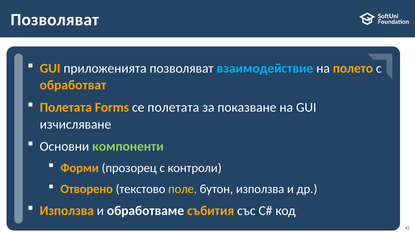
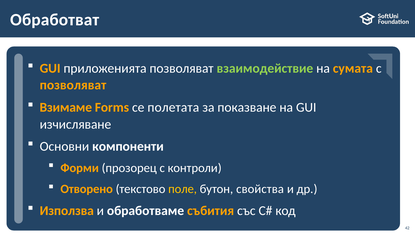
Позволяват at (55, 20): Позволяват -> Обработват
взаимодействие colour: light blue -> light green
полето: полето -> сумата
обработват at (73, 85): обработват -> позволяват
Полетата at (66, 107): Полетата -> Взимаме
компоненти colour: light green -> white
бутон използва: използва -> свойства
